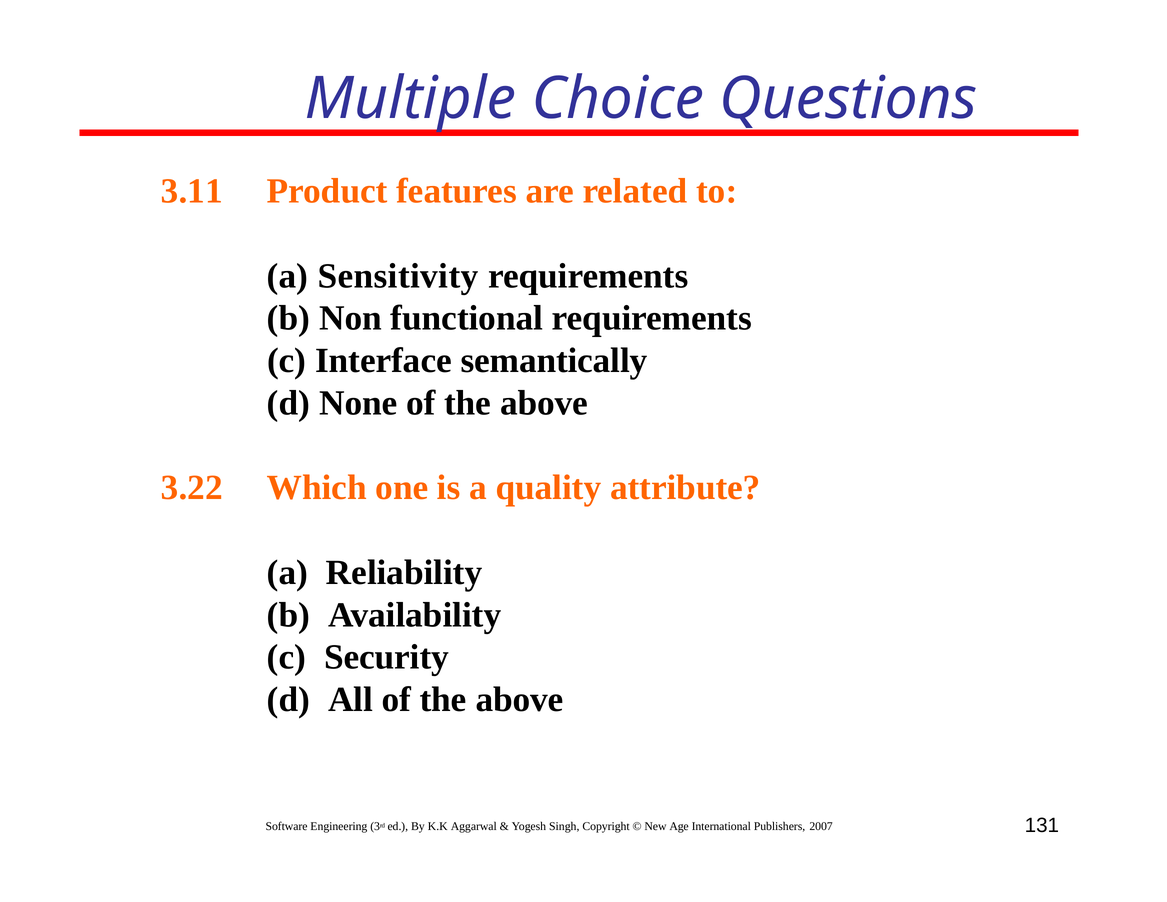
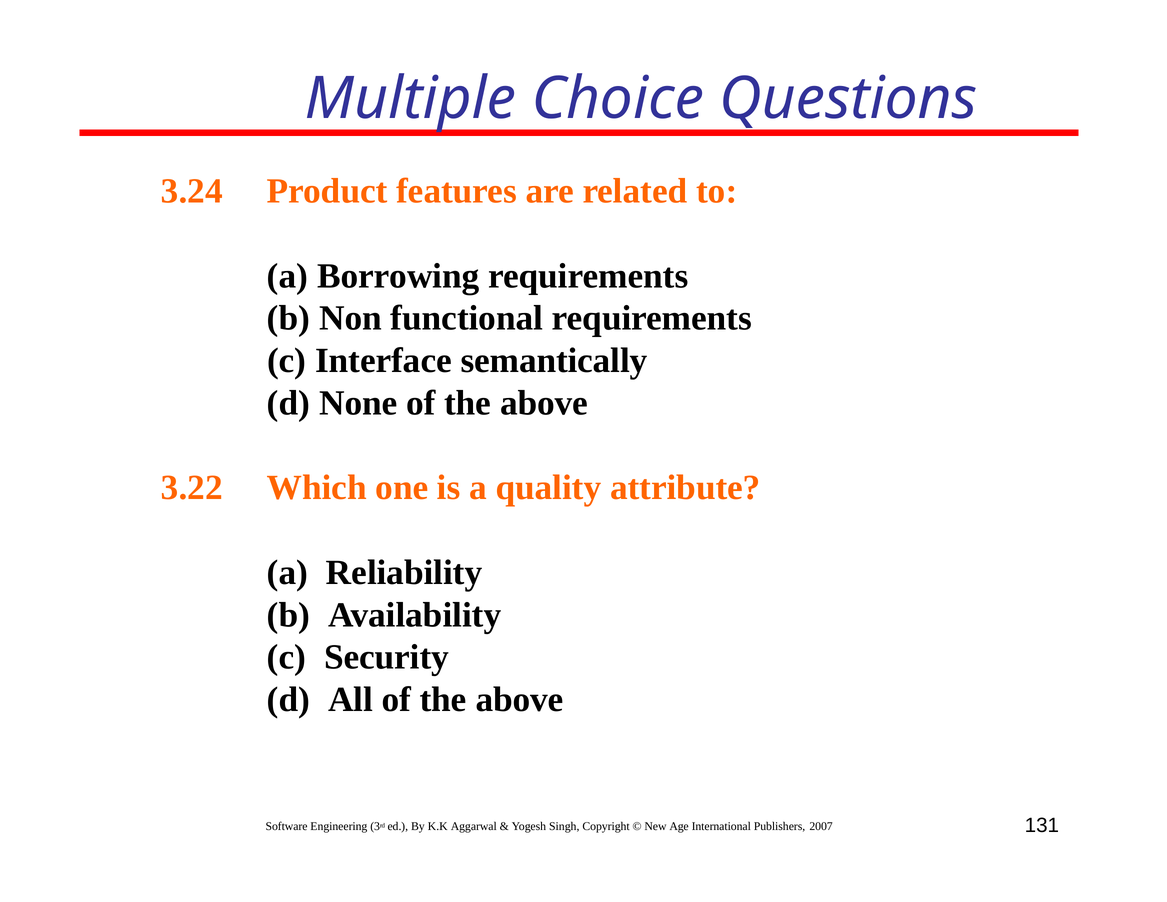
3.11: 3.11 -> 3.24
Sensitivity: Sensitivity -> Borrowing
